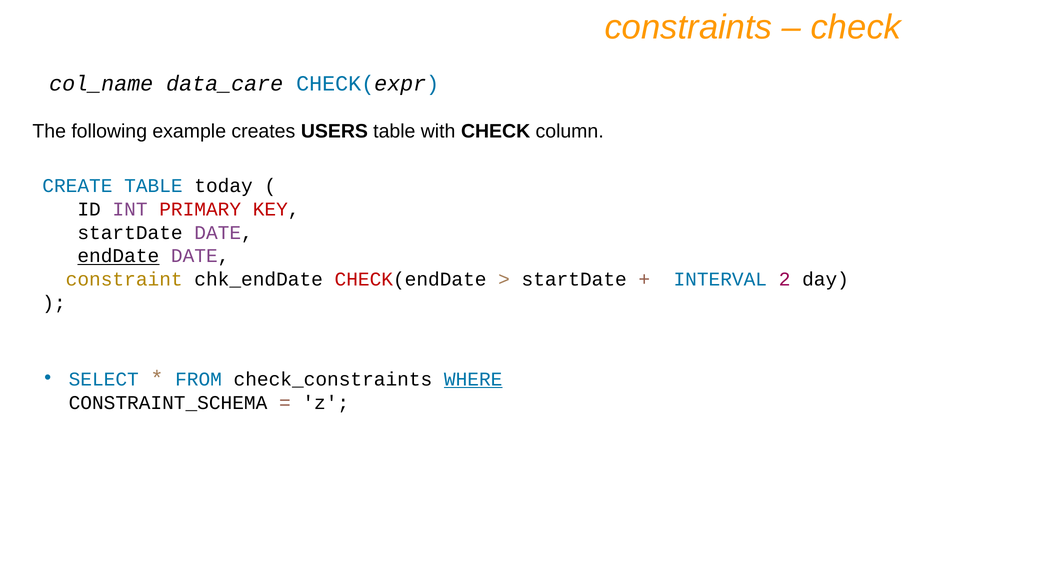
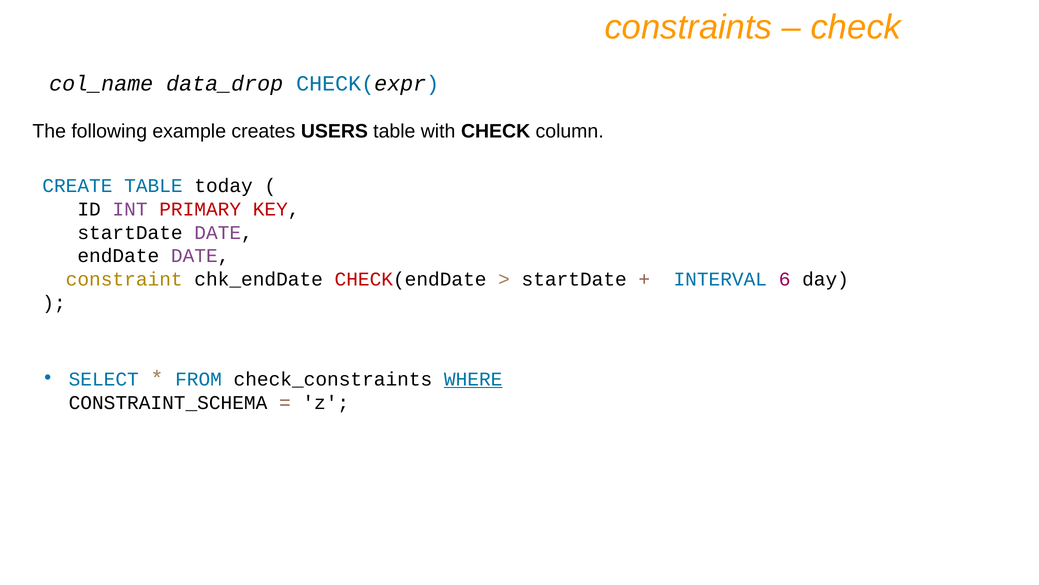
data_care: data_care -> data_drop
endDate underline: present -> none
2: 2 -> 6
